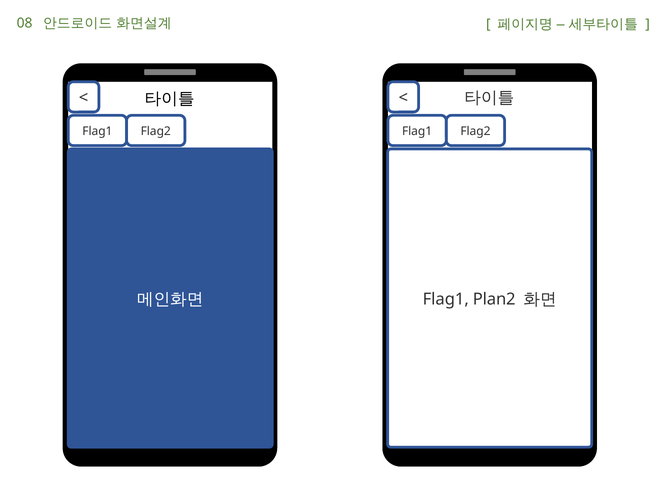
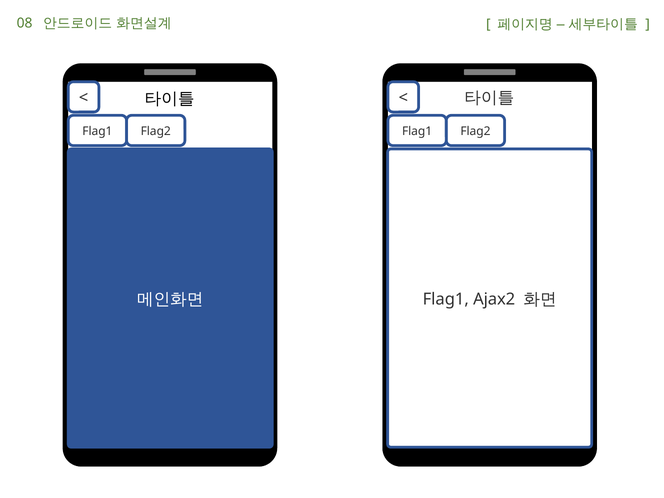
Plan2: Plan2 -> Ajax2
